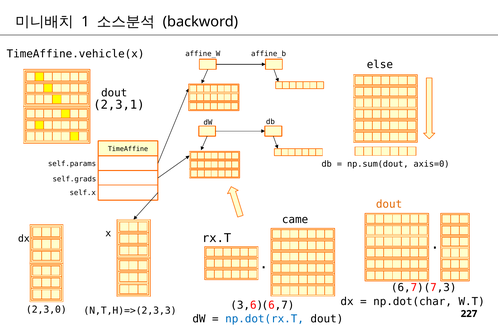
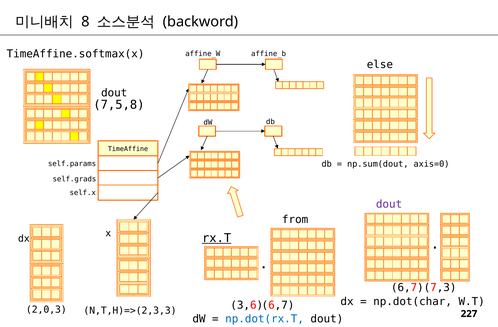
1: 1 -> 8
TimeAffine.vehicle(x: TimeAffine.vehicle(x -> TimeAffine.softmax(x
2,3,1: 2,3,1 -> 7,5,8
dout at (389, 204) colour: orange -> purple
came: came -> from
rx.T underline: none -> present
2,3,0: 2,3,0 -> 2,0,3
